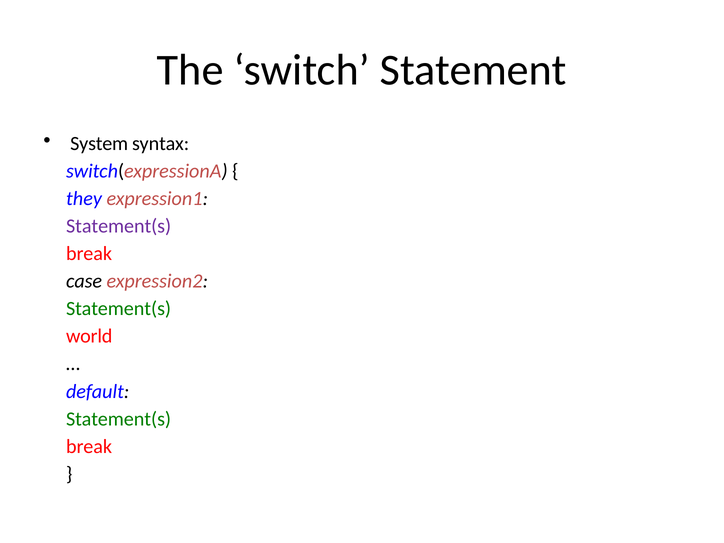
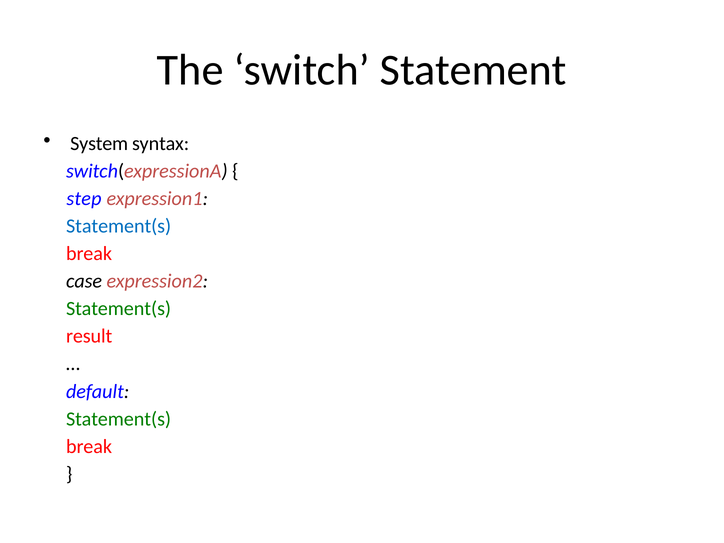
they: they -> step
Statement(s at (119, 226) colour: purple -> blue
world: world -> result
